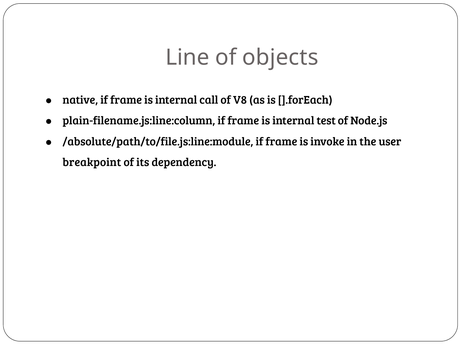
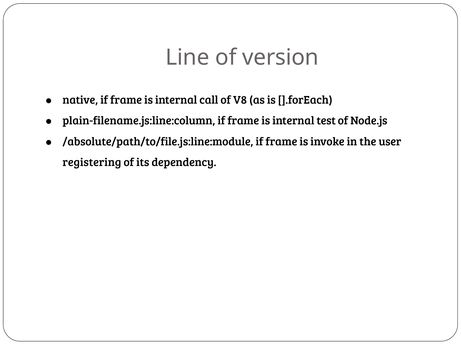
objects: objects -> version
breakpoint: breakpoint -> registering
